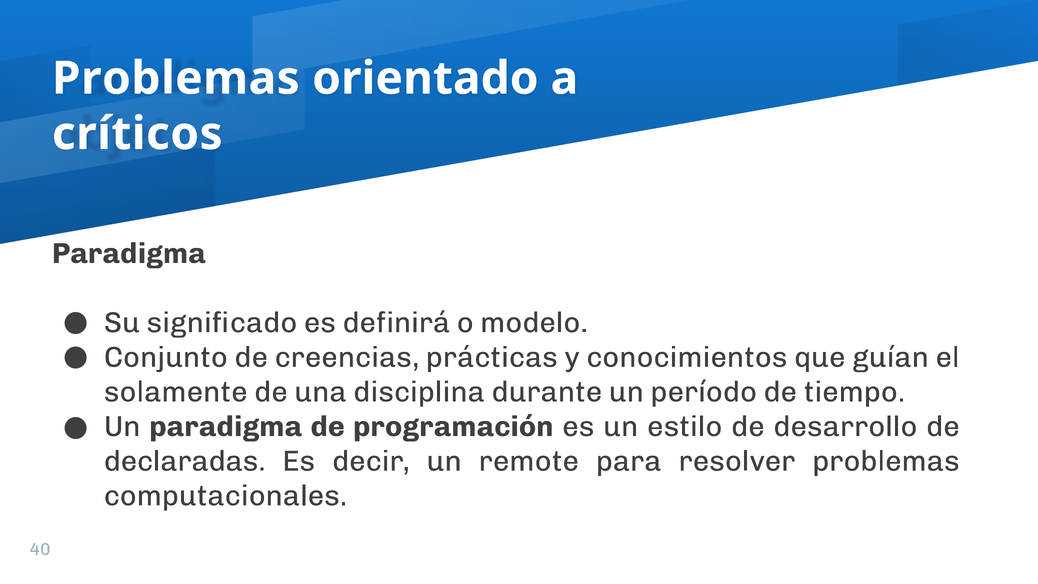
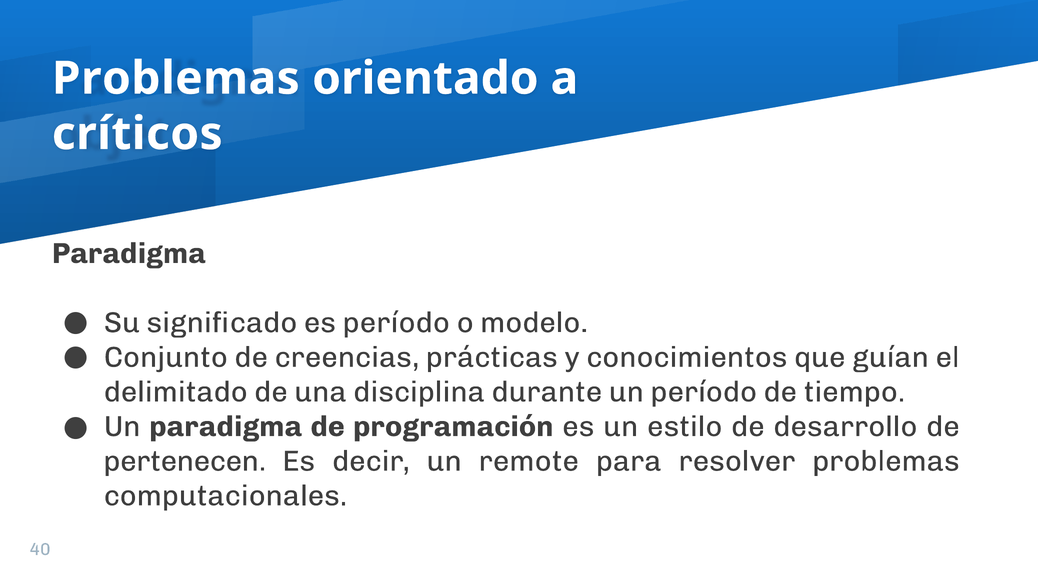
es definirá: definirá -> período
solamente: solamente -> delimitado
declaradas: declaradas -> pertenecen
